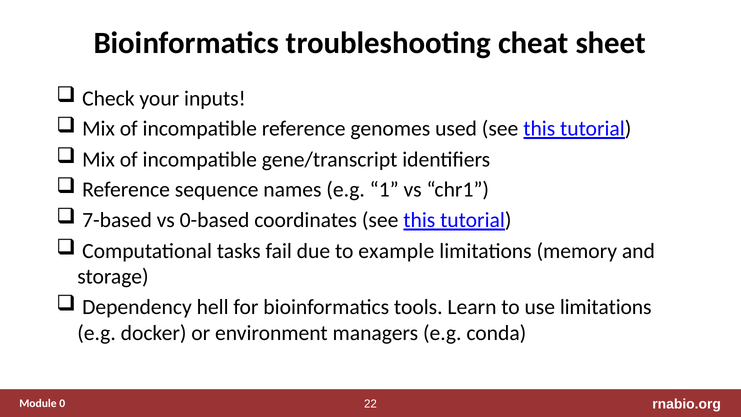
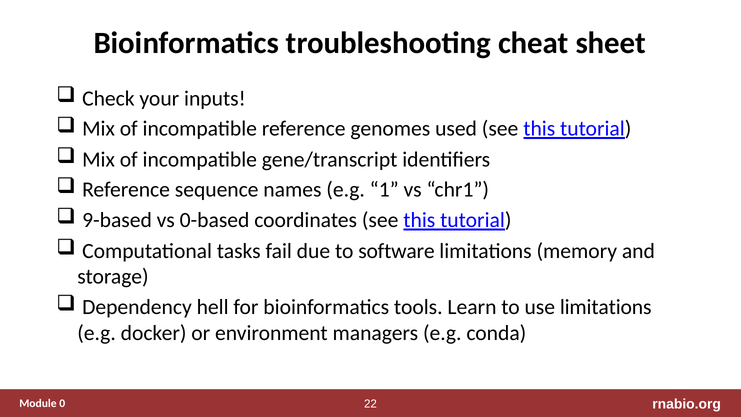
7-based: 7-based -> 9-based
example: example -> software
